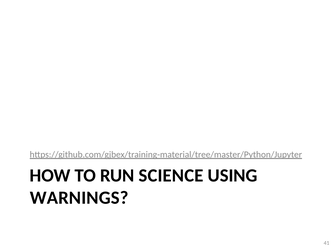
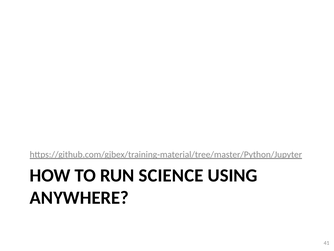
WARNINGS: WARNINGS -> ANYWHERE
